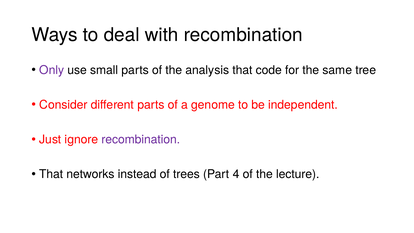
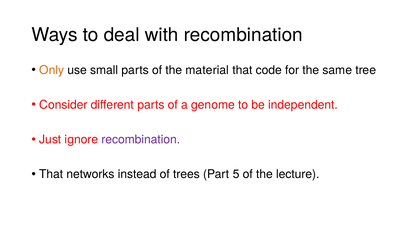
Only colour: purple -> orange
analysis: analysis -> material
4: 4 -> 5
